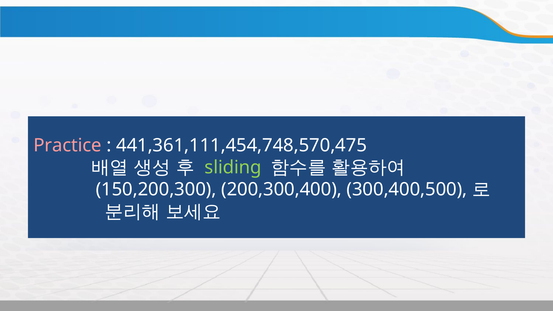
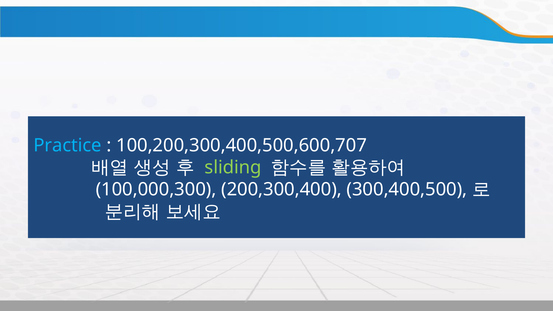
Practice colour: pink -> light blue
441,361,111,454,748,570,475: 441,361,111,454,748,570,475 -> 100,200,300,400,500,600,707
150,200,300: 150,200,300 -> 100,000,300
